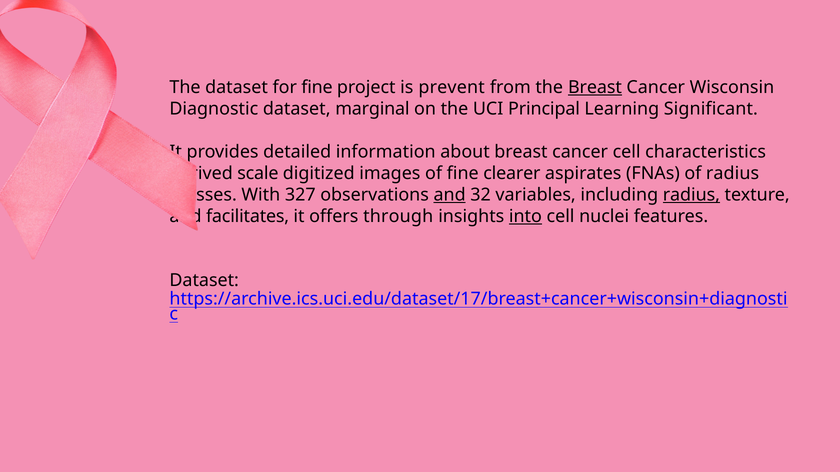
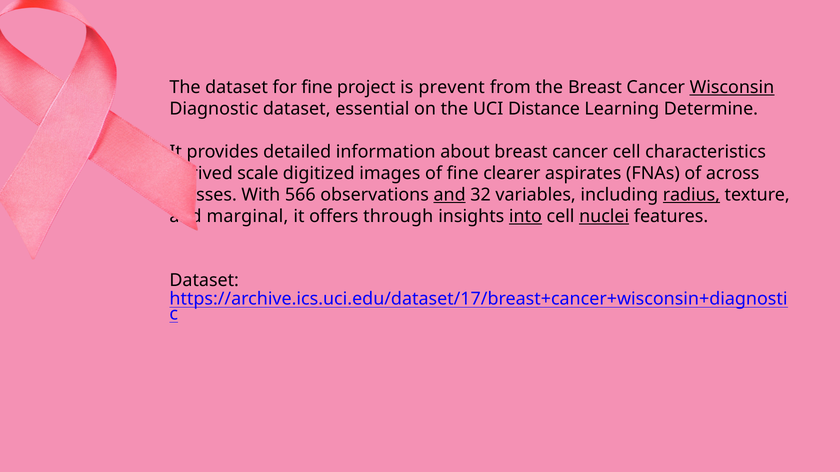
Breast at (595, 87) underline: present -> none
Wisconsin underline: none -> present
marginal: marginal -> essential
Principal: Principal -> Distance
Significant: Significant -> Determine
of radius: radius -> across
327: 327 -> 566
facilitates: facilitates -> marginal
nuclei underline: none -> present
